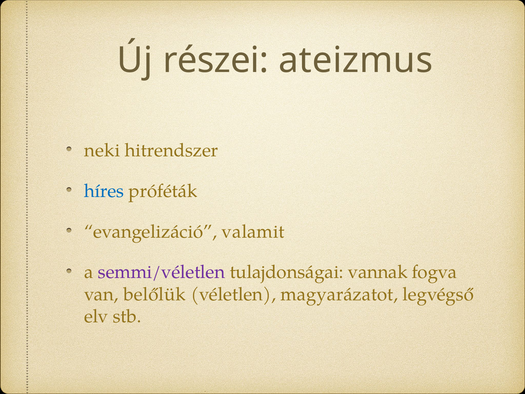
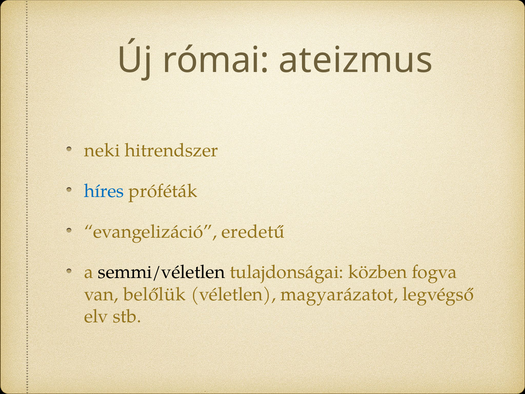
részei: részei -> római
valamit: valamit -> eredetű
semmi/véletlen colour: purple -> black
vannak: vannak -> közben
